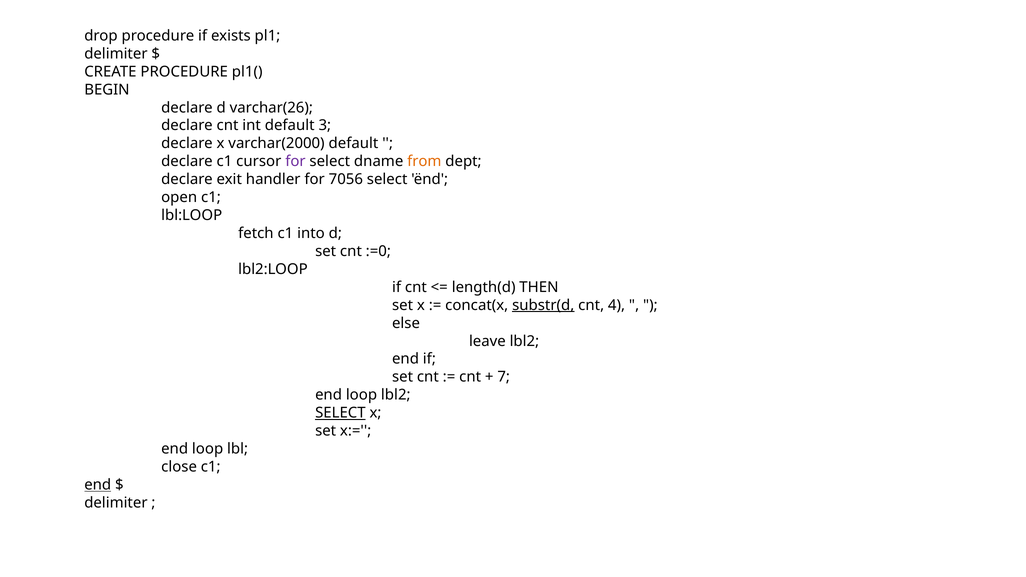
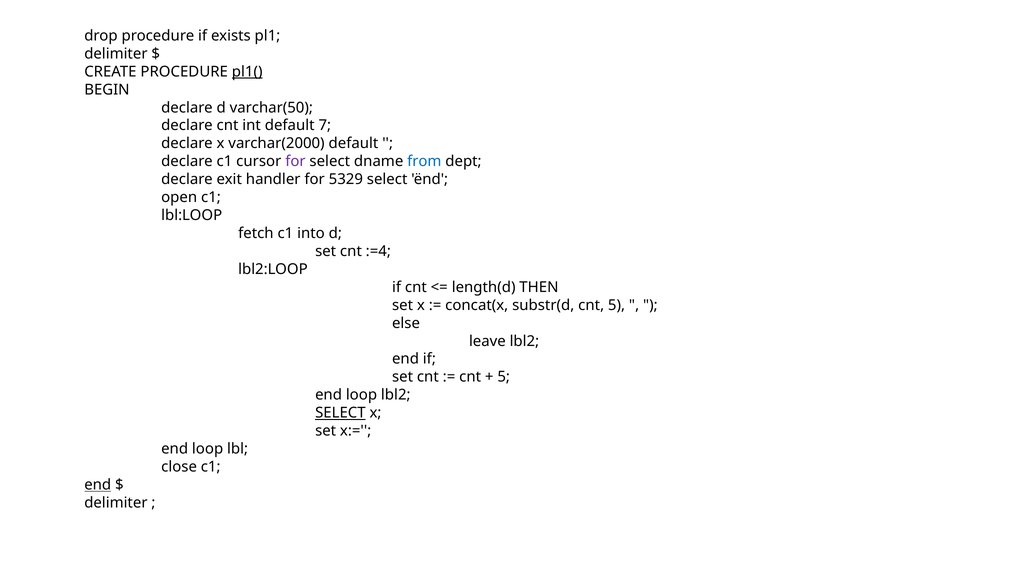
pl1( underline: none -> present
varchar(26: varchar(26 -> varchar(50
3: 3 -> 7
from colour: orange -> blue
7056: 7056 -> 5329
:=0: :=0 -> :=4
substr(d underline: present -> none
cnt 4: 4 -> 5
7 at (504, 377): 7 -> 5
